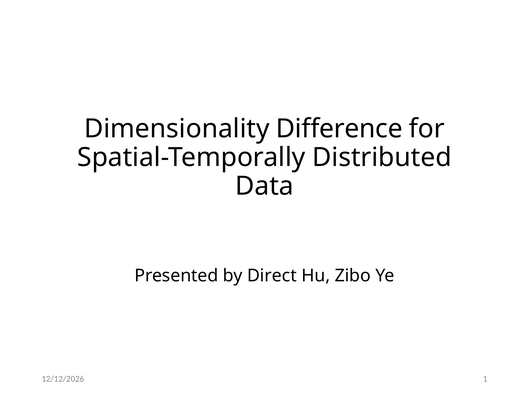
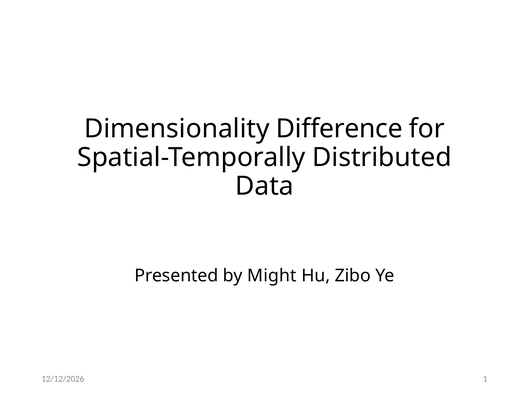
Direct: Direct -> Might
